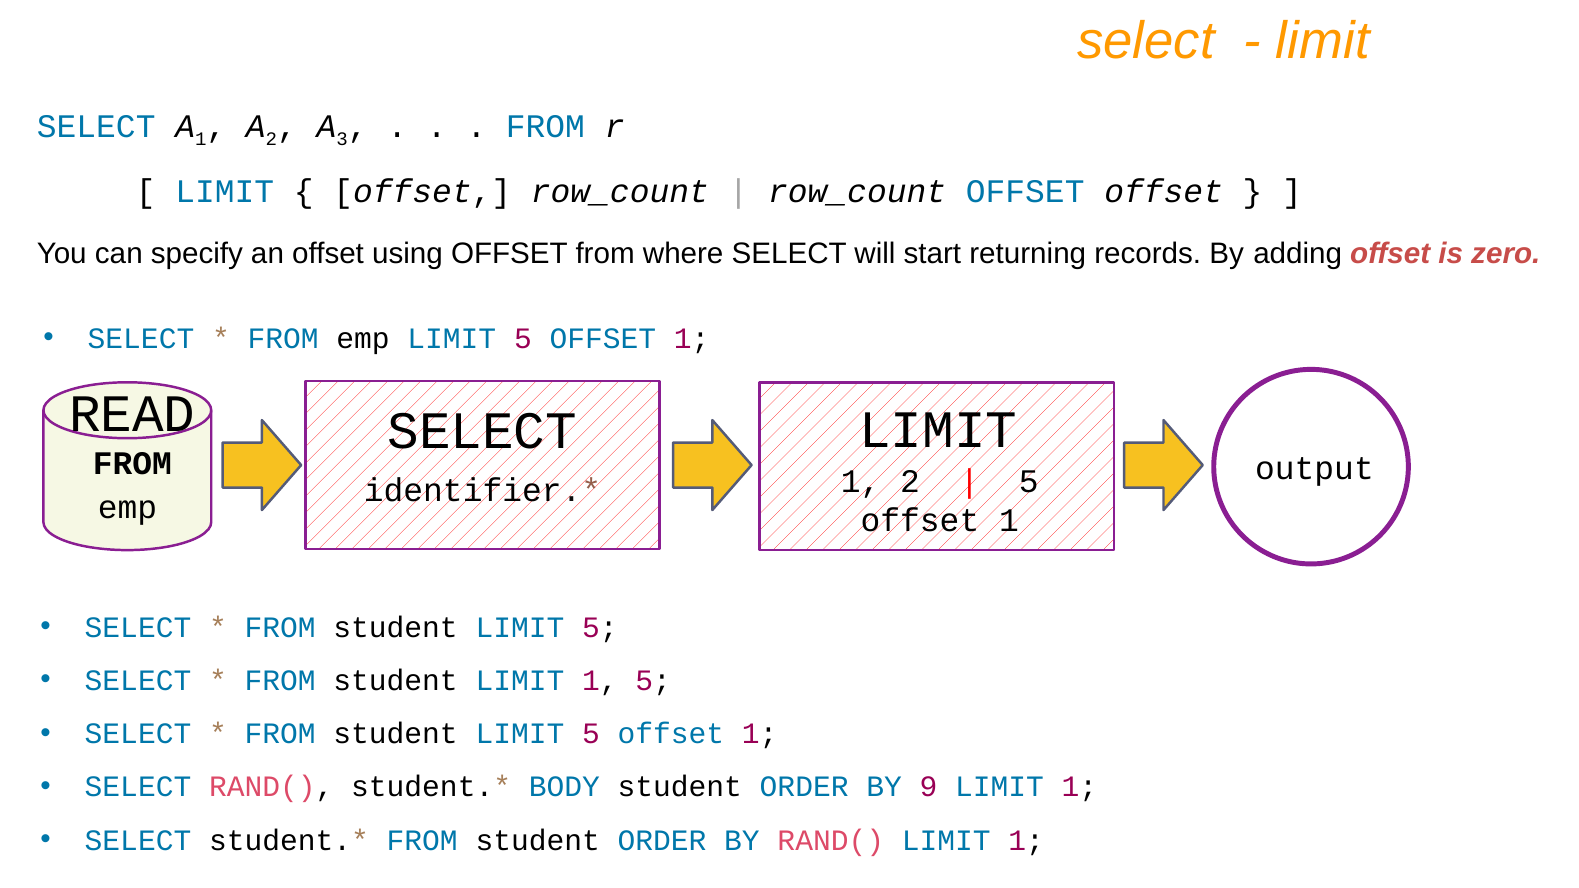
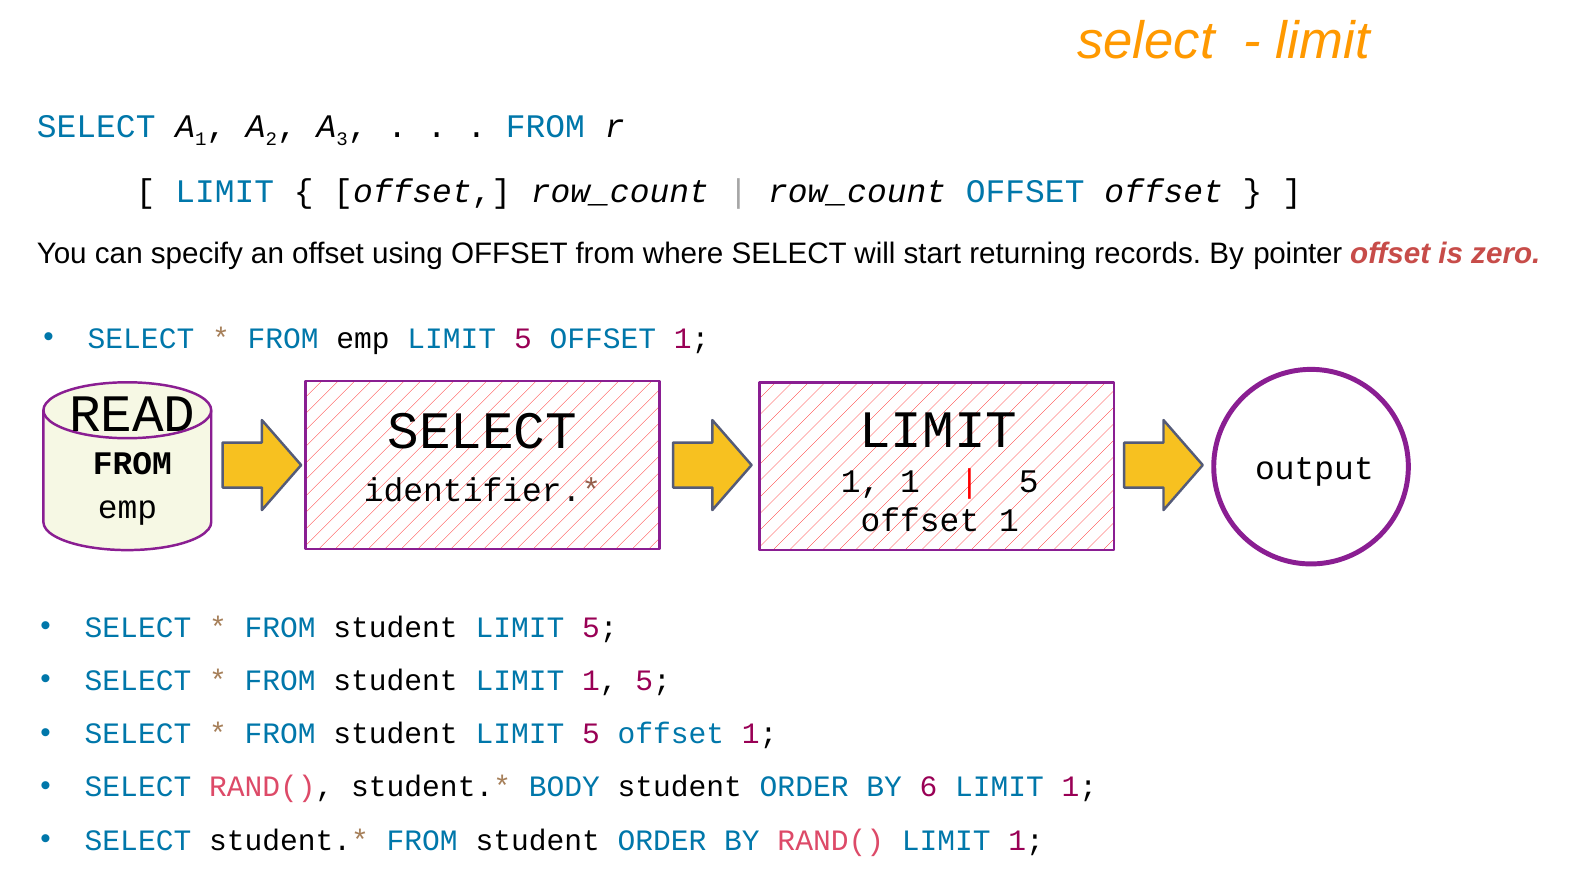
adding: adding -> pointer
1 2: 2 -> 1
9: 9 -> 6
